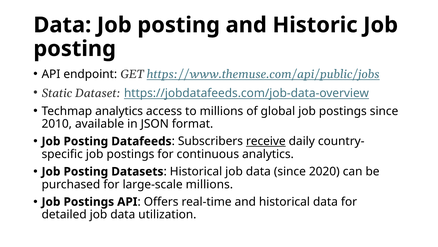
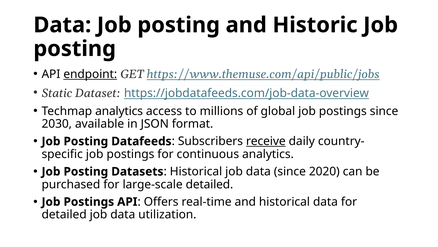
endpoint underline: none -> present
2010: 2010 -> 2030
large-scale millions: millions -> detailed
